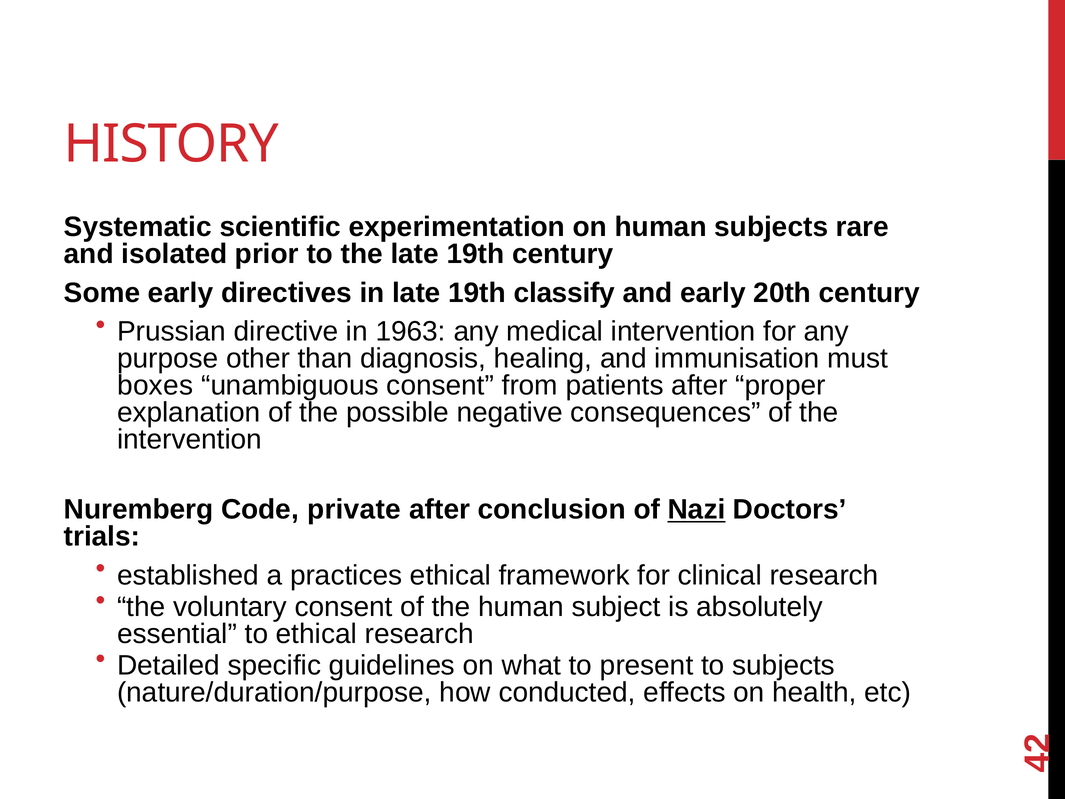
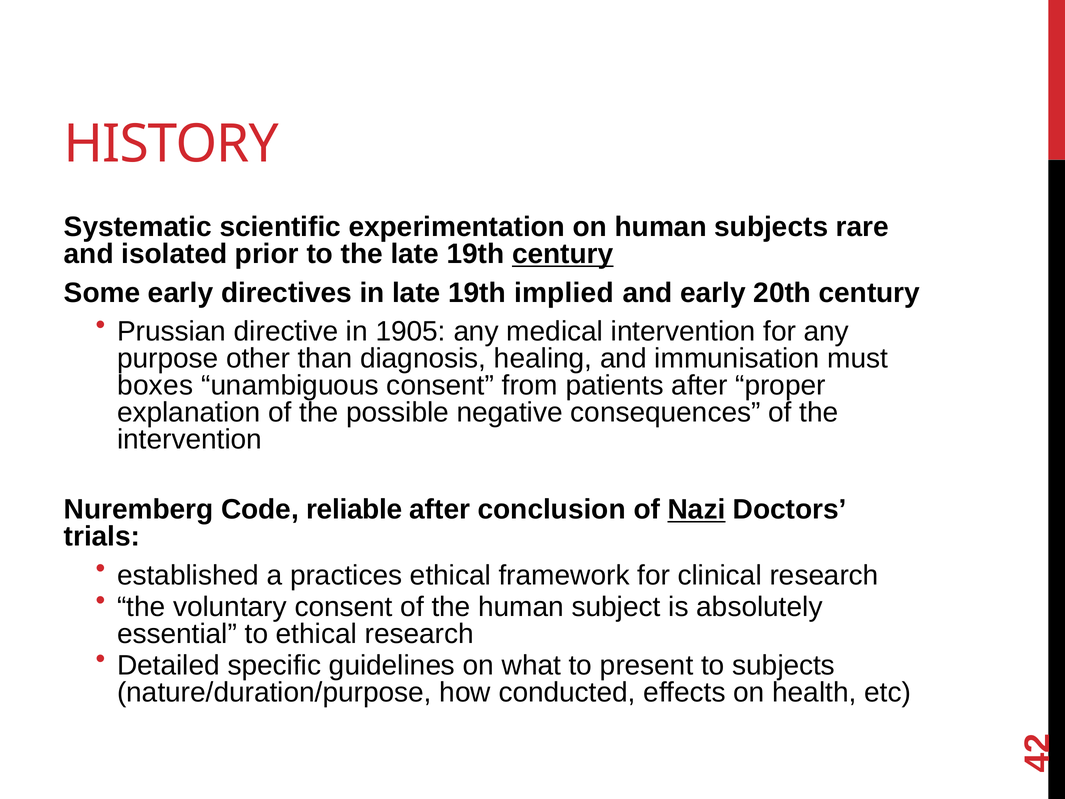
century at (563, 254) underline: none -> present
classify: classify -> implied
1963: 1963 -> 1905
private: private -> reliable
